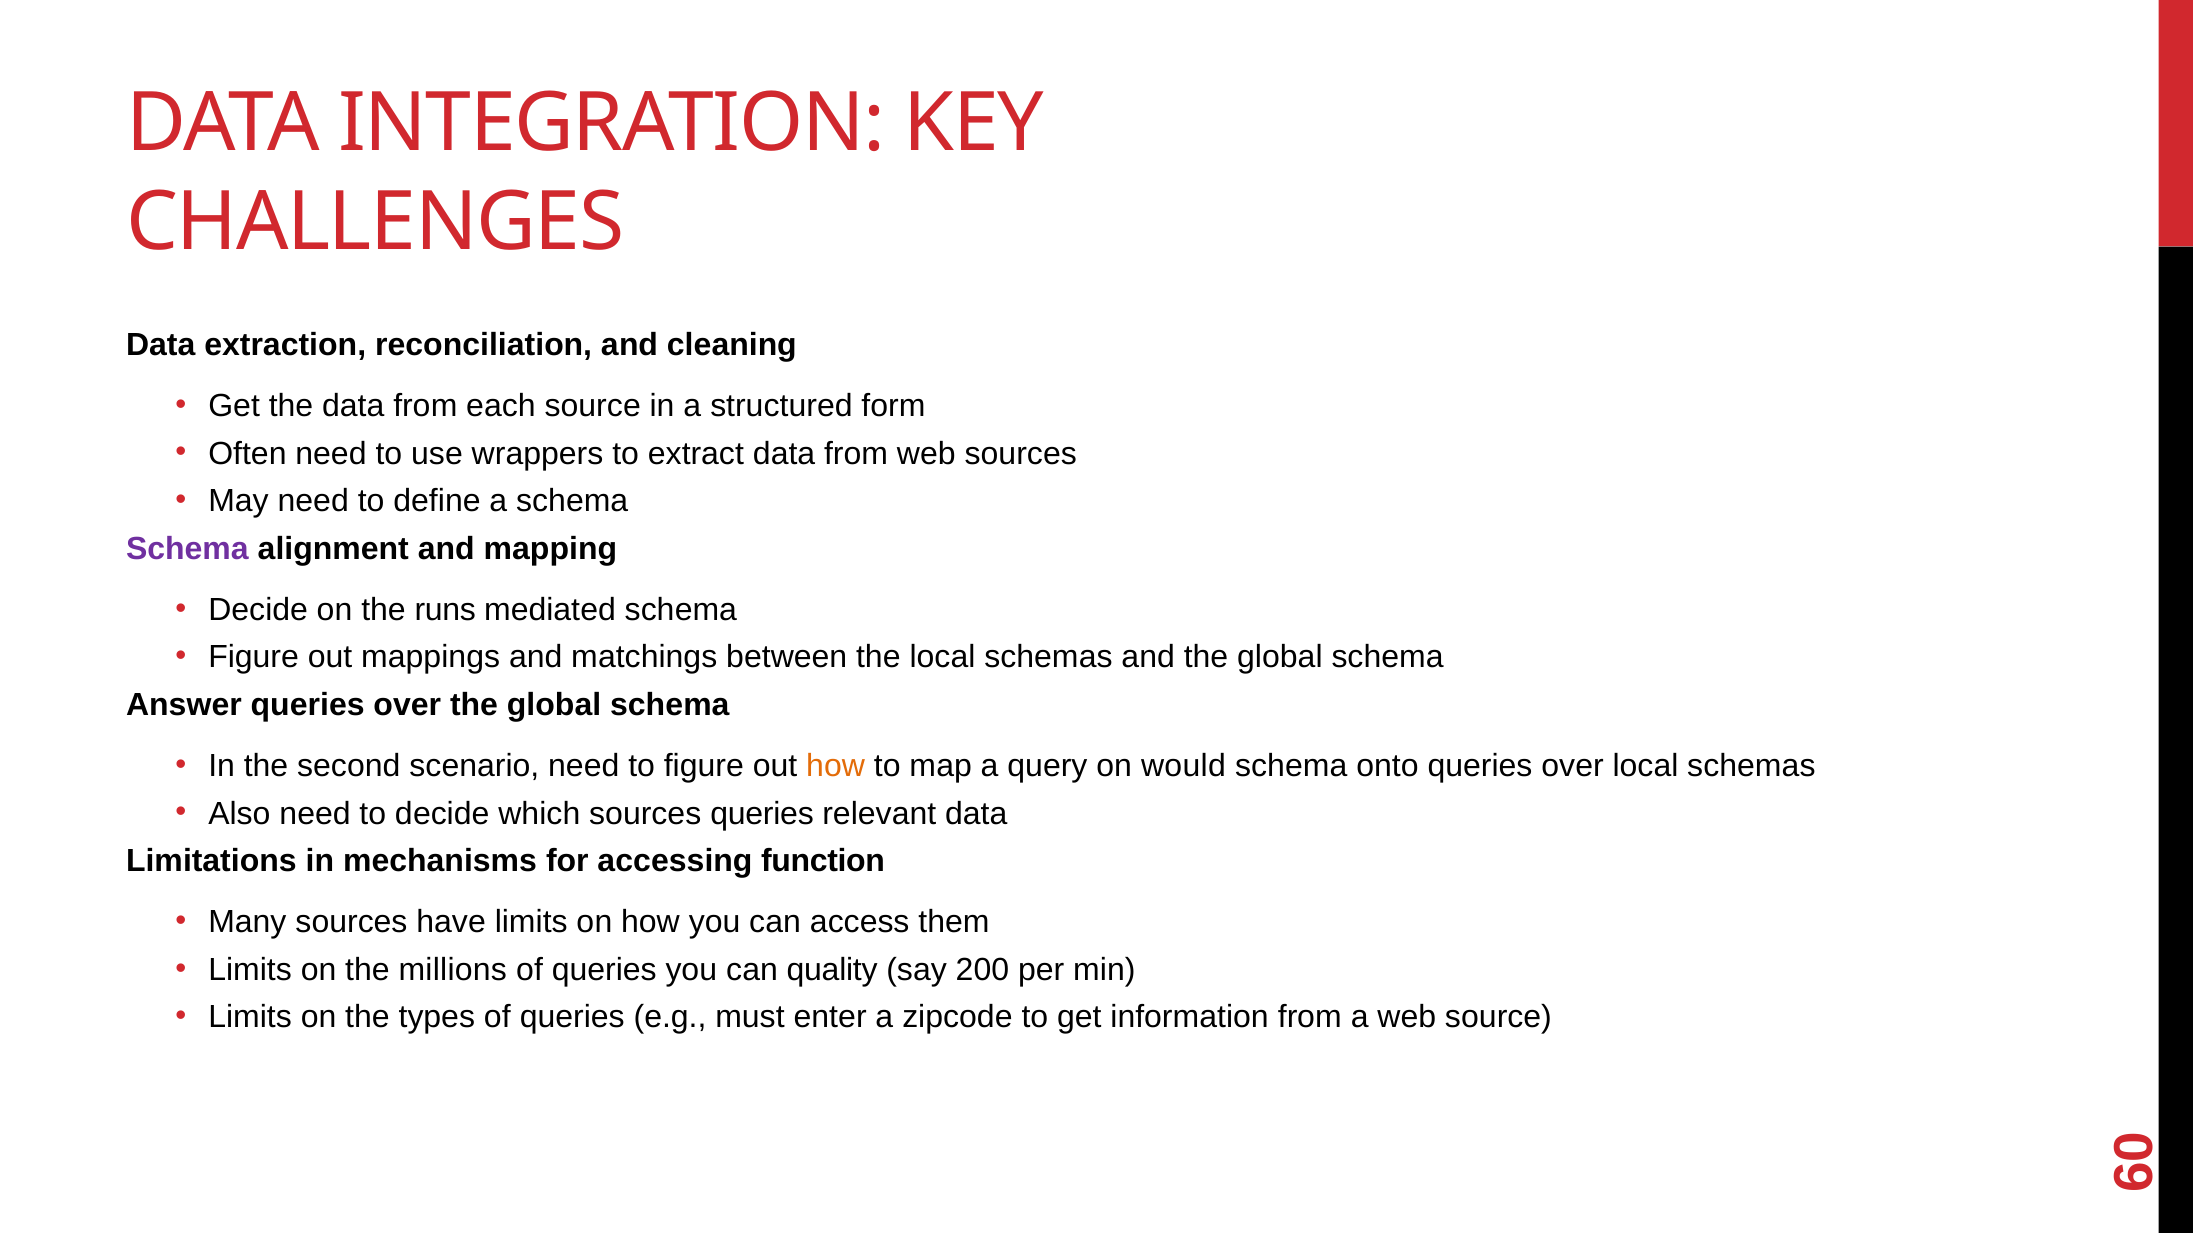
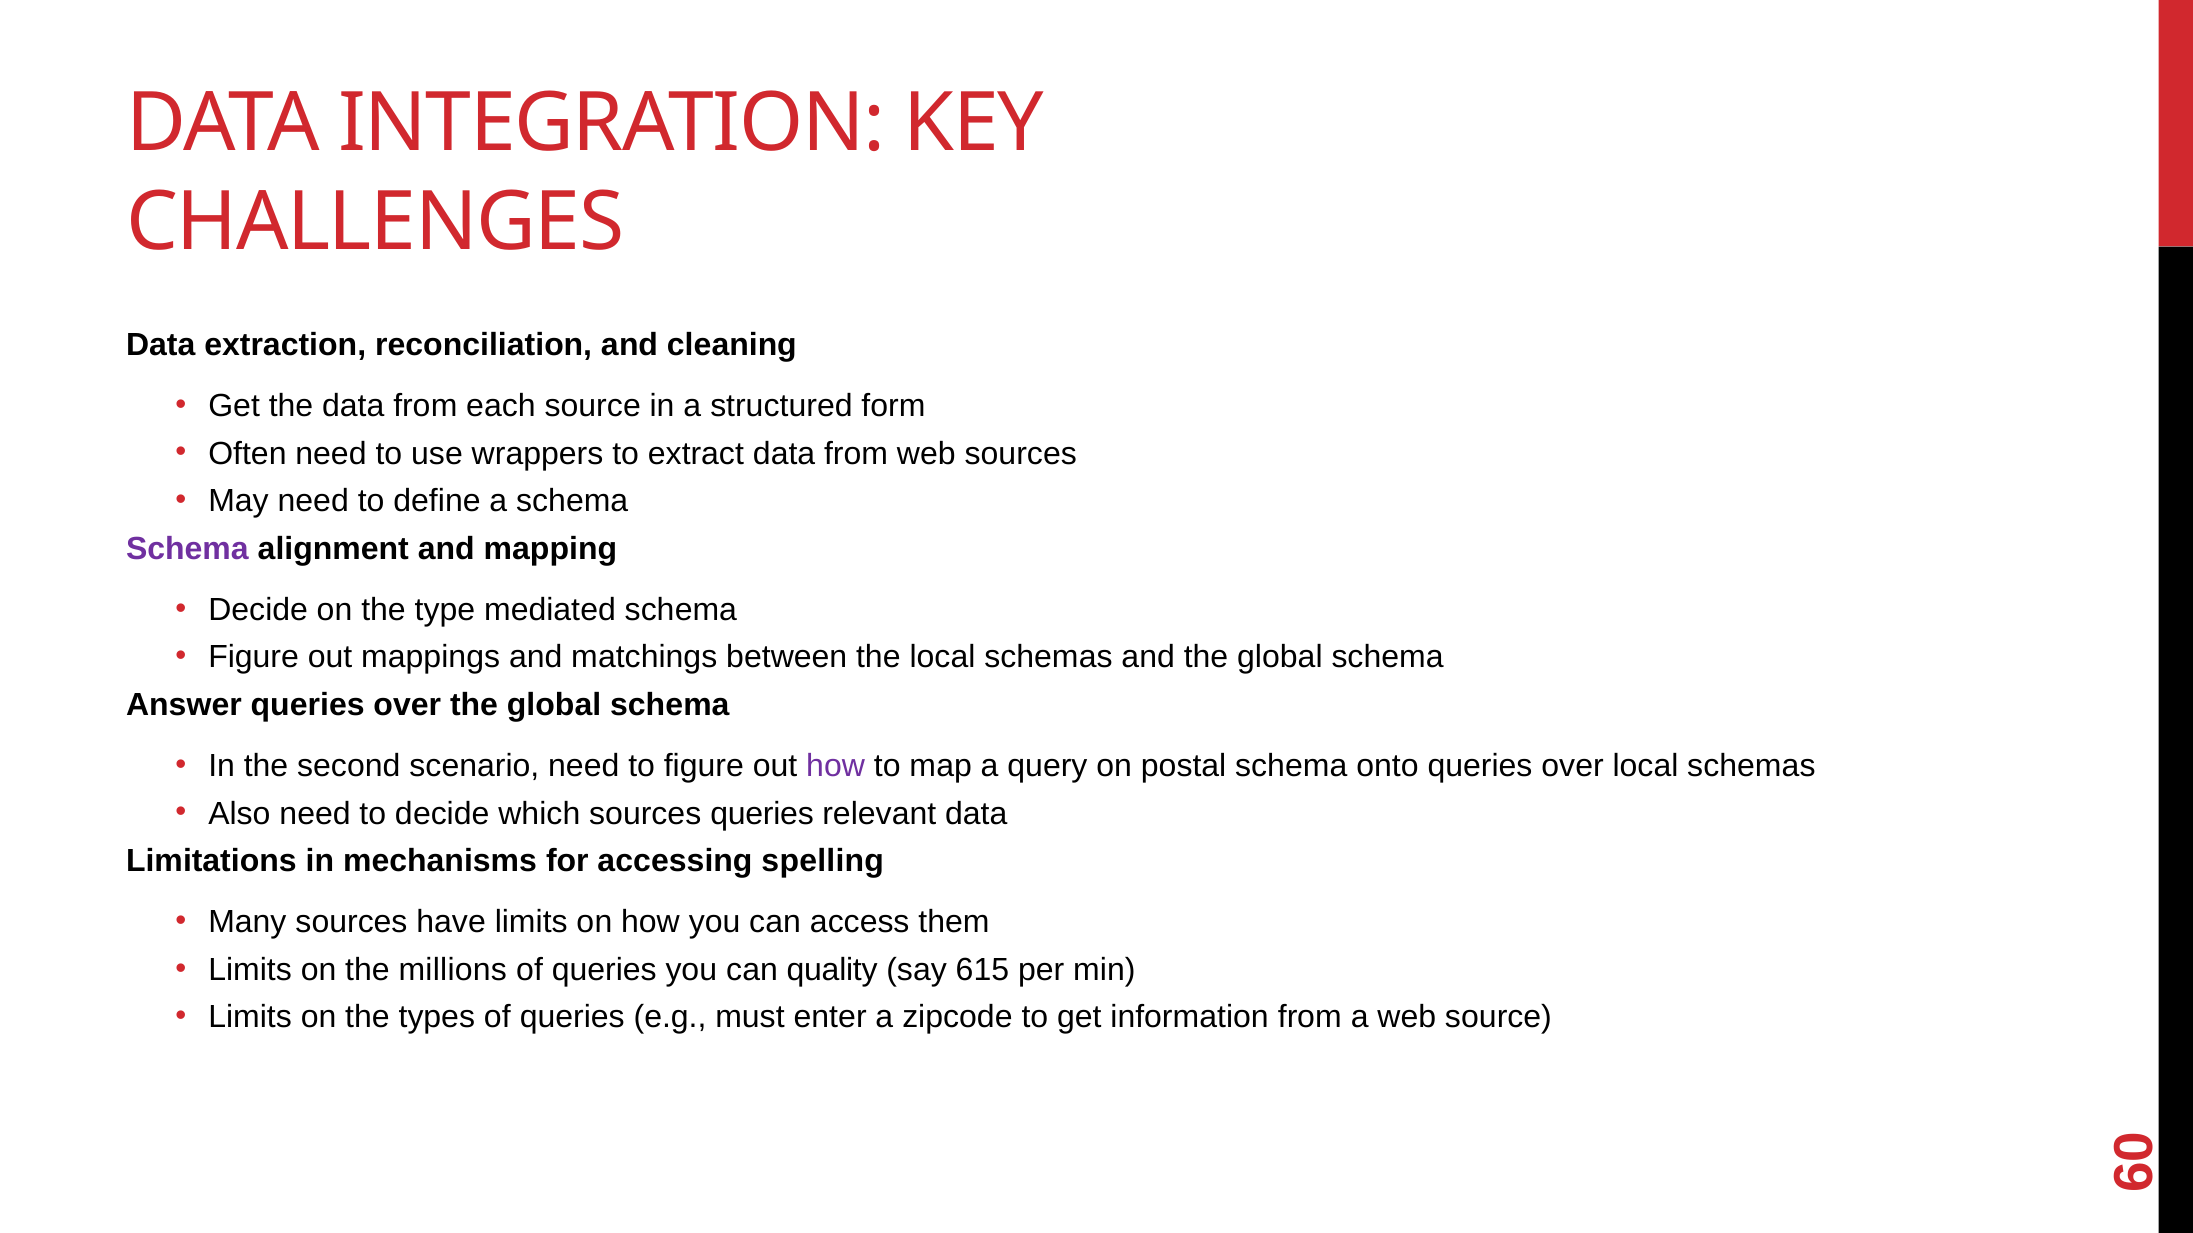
runs: runs -> type
how at (836, 766) colour: orange -> purple
would: would -> postal
function: function -> spelling
200: 200 -> 615
